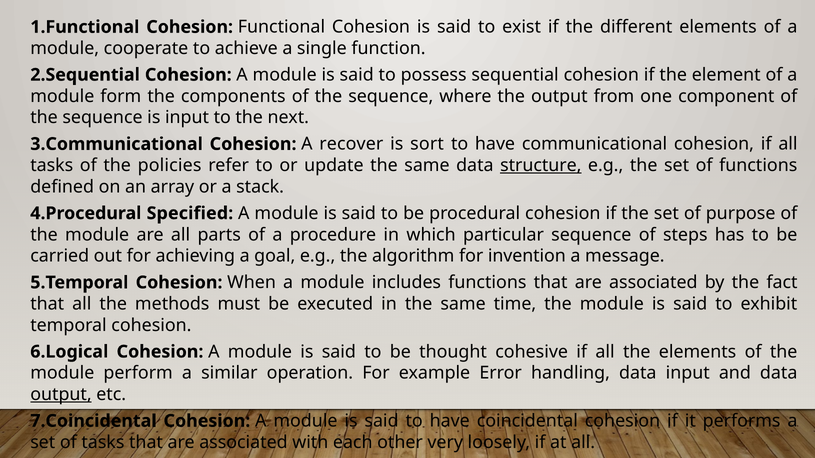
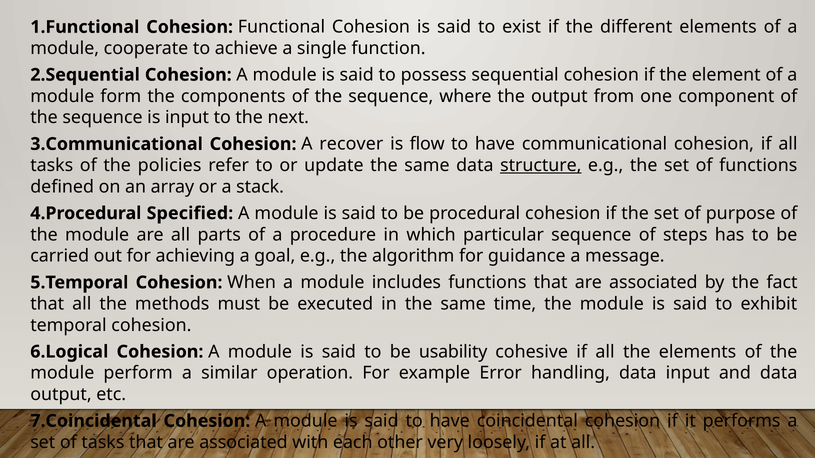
sort: sort -> flow
invention: invention -> guidance
thought: thought -> usability
output at (61, 395) underline: present -> none
